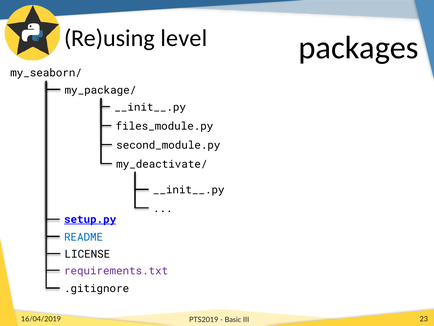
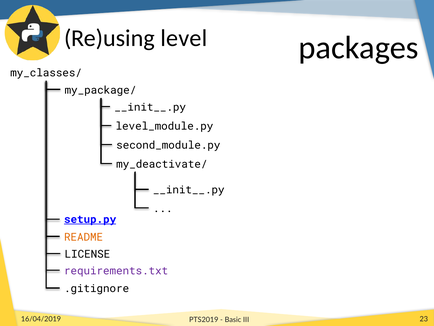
my_seaborn/: my_seaborn/ -> my_classes/
files_module.py: files_module.py -> level_module.py
README colour: blue -> orange
